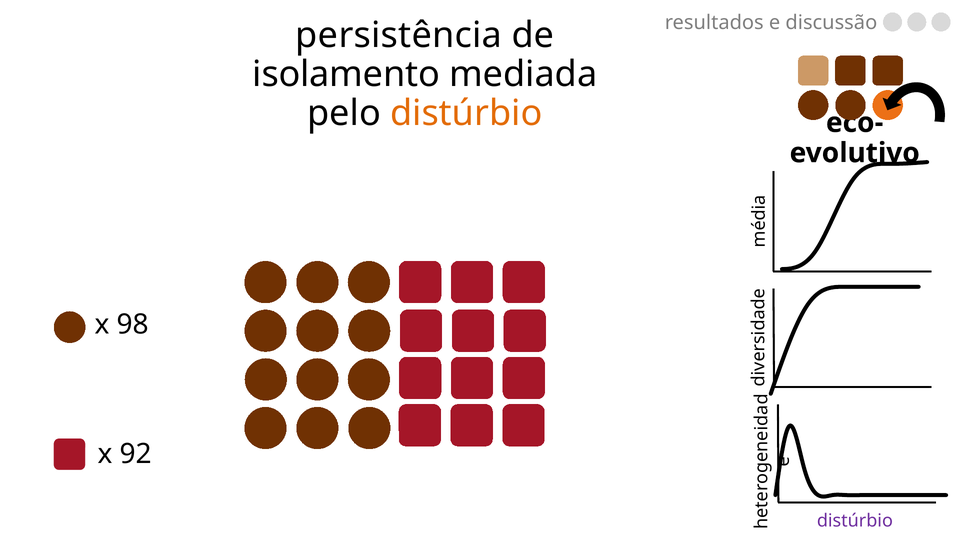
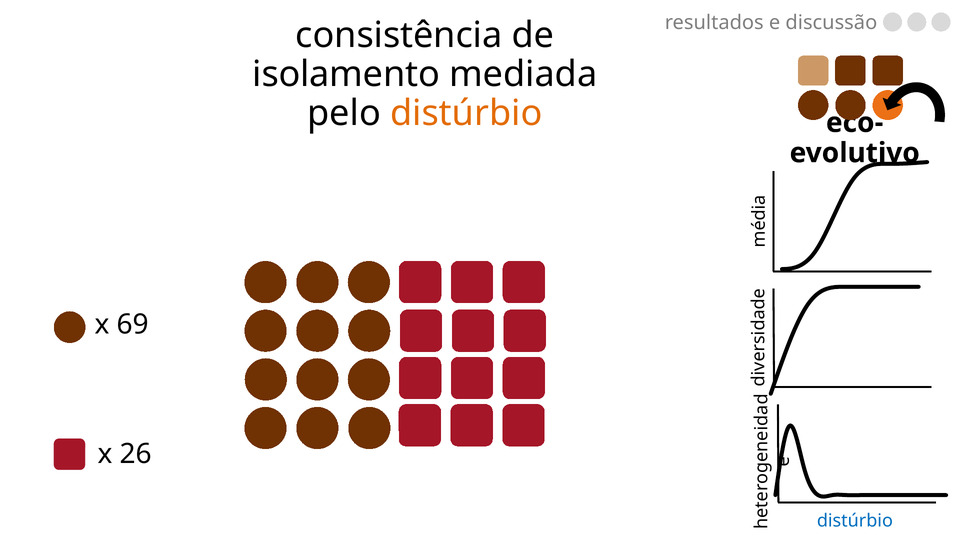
persistência: persistência -> consistência
98: 98 -> 69
92: 92 -> 26
distúrbio at (855, 521) colour: purple -> blue
